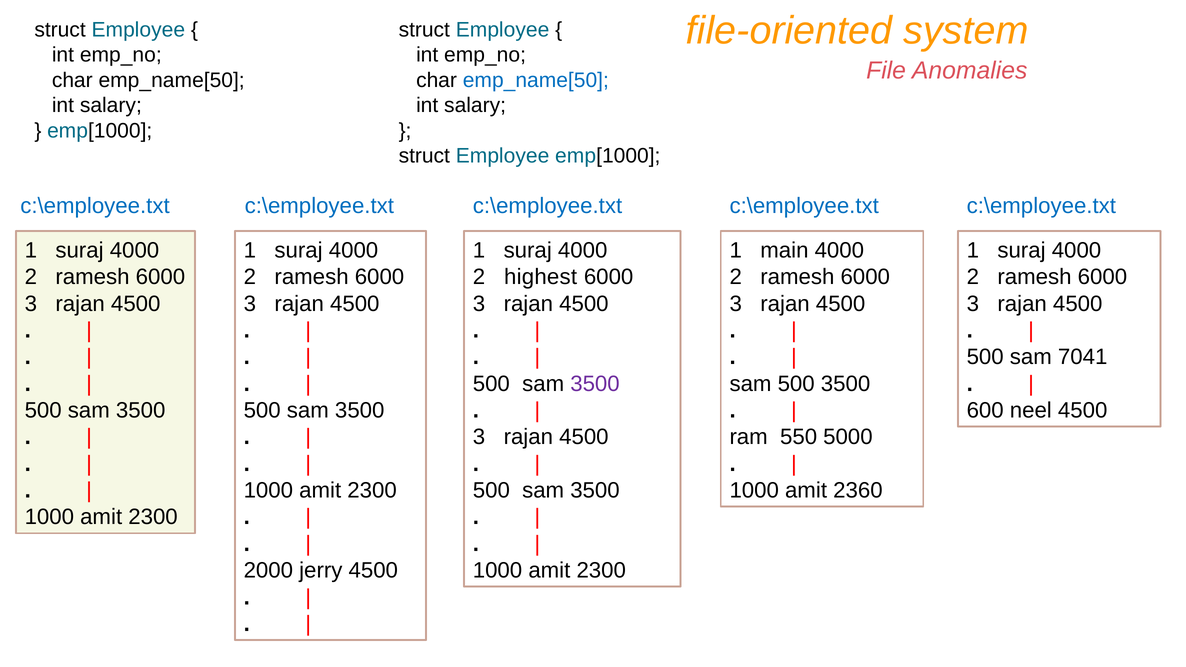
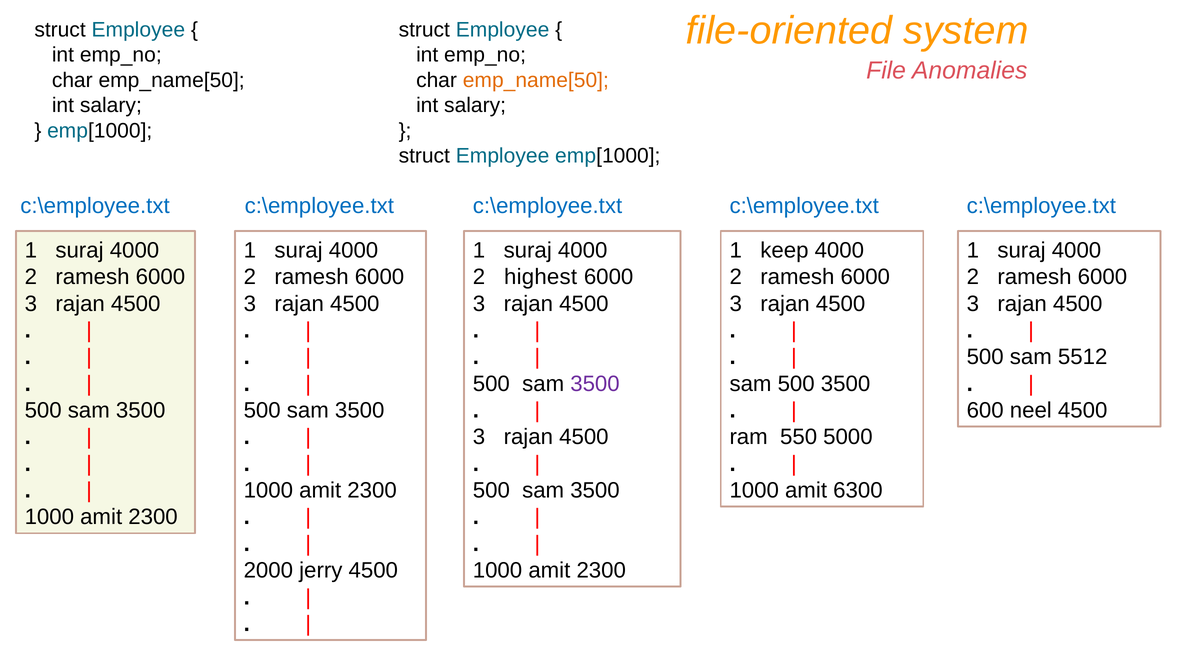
emp_name[50 at (536, 80) colour: blue -> orange
main: main -> keep
7041: 7041 -> 5512
2360: 2360 -> 6300
